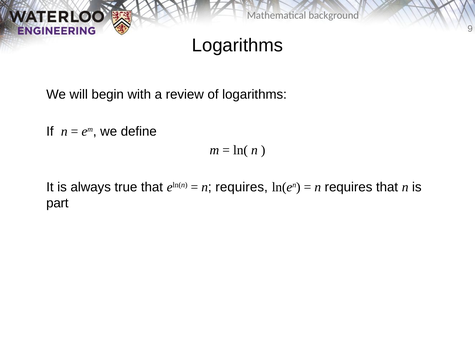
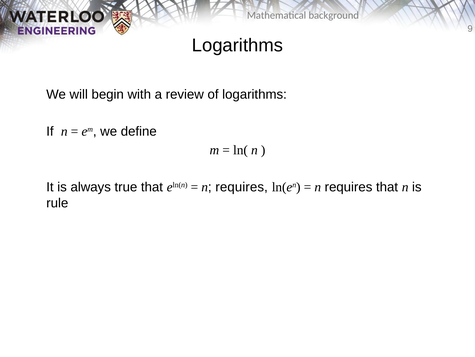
part: part -> rule
